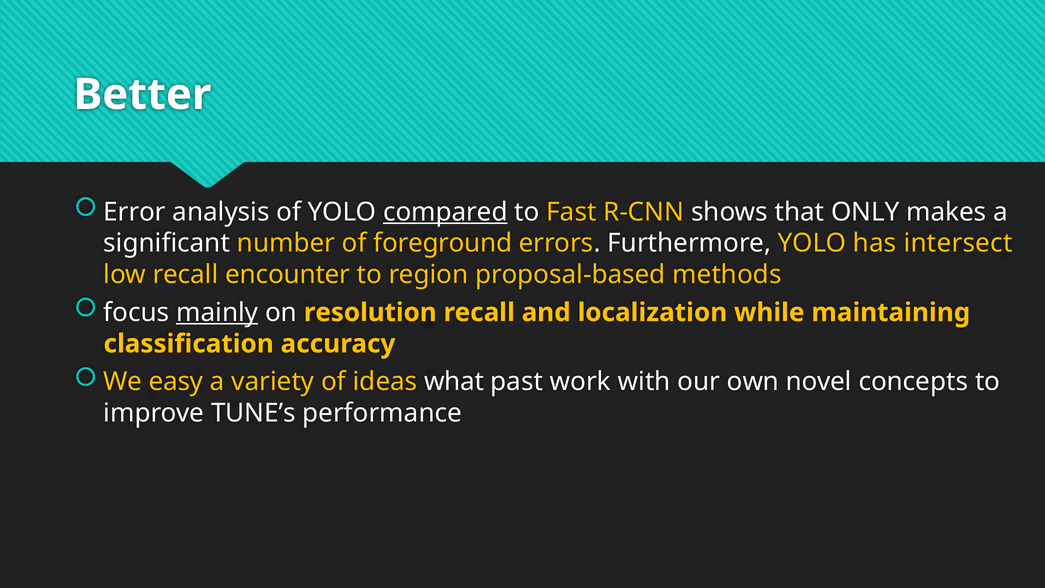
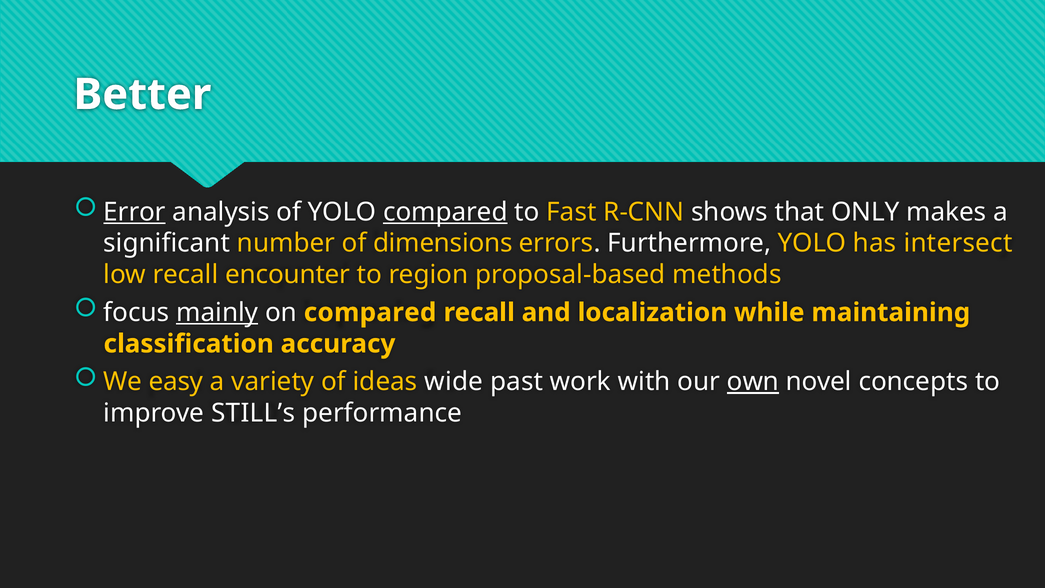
Error underline: none -> present
foreground: foreground -> dimensions
on resolution: resolution -> compared
what: what -> wide
own underline: none -> present
TUNE’s: TUNE’s -> STILL’s
